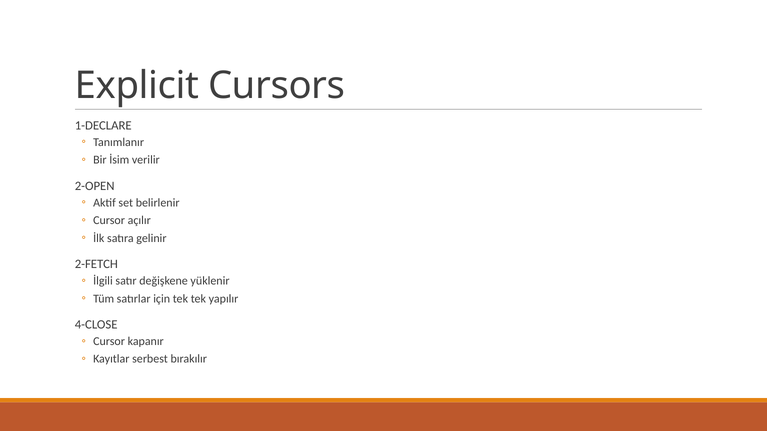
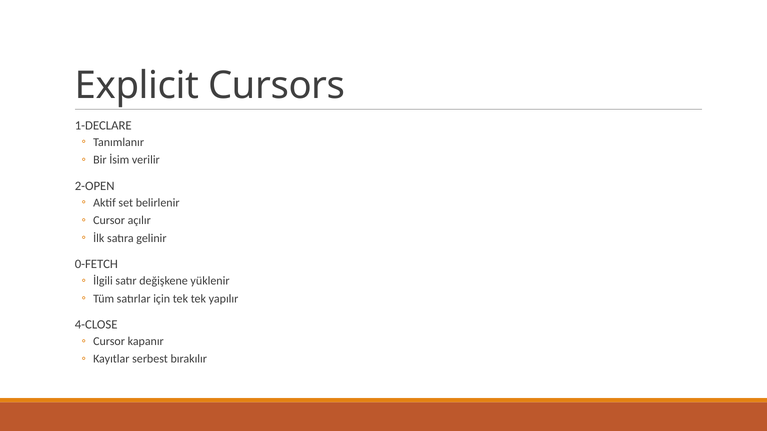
2-FETCH: 2-FETCH -> 0-FETCH
